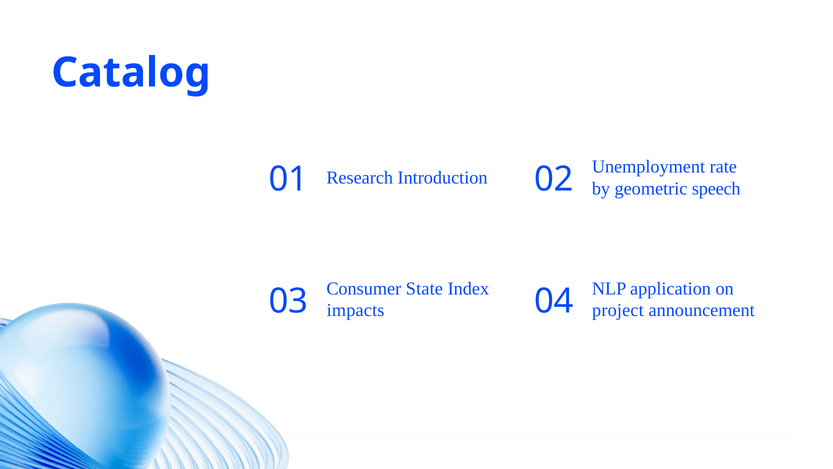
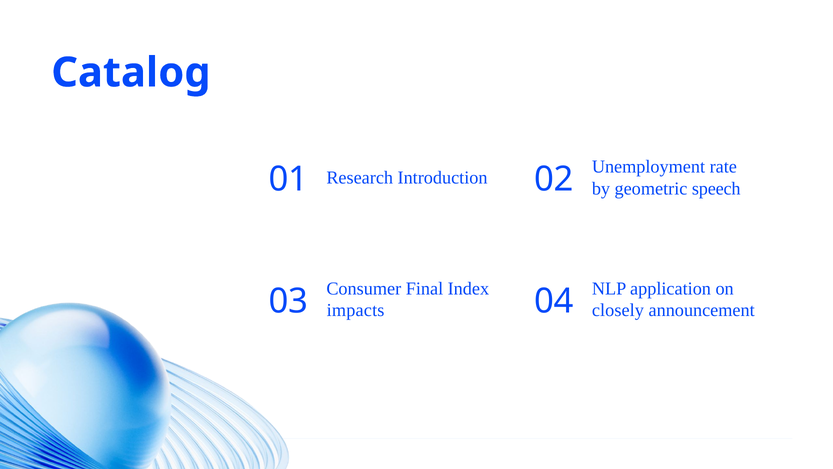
State: State -> Final
project: project -> closely
